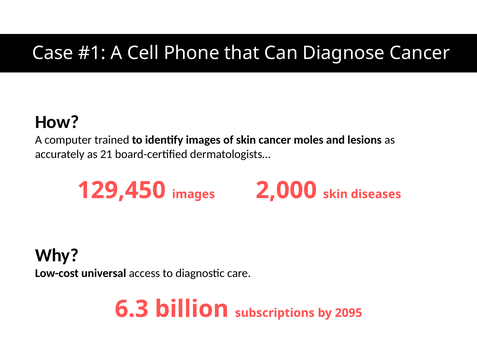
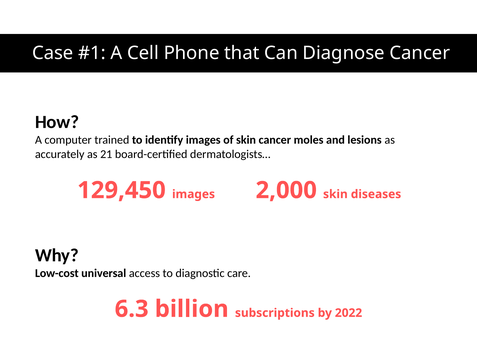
2095: 2095 -> 2022
